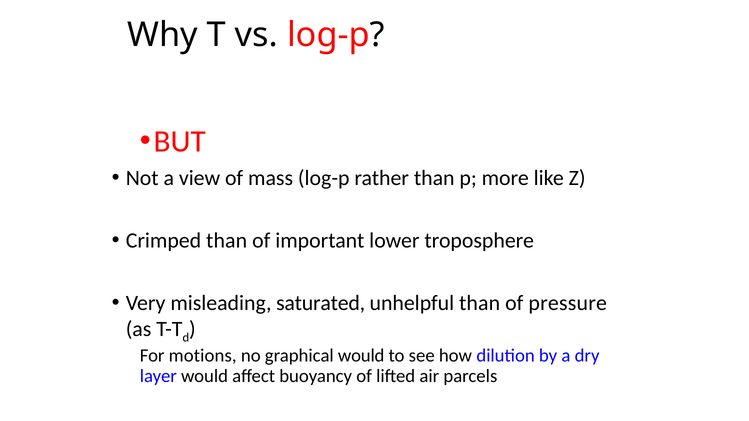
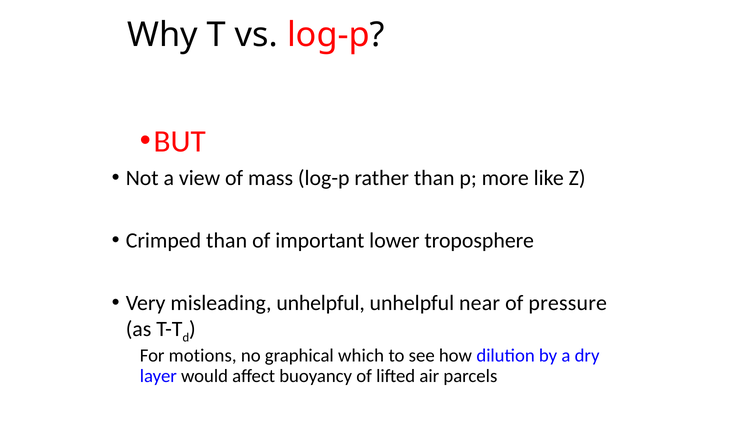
misleading saturated: saturated -> unhelpful
unhelpful than: than -> near
graphical would: would -> which
